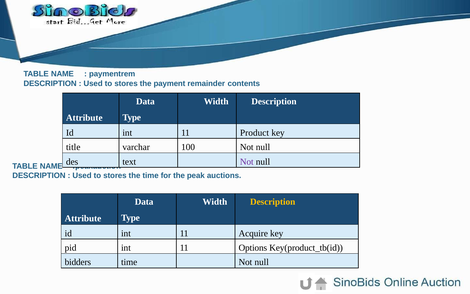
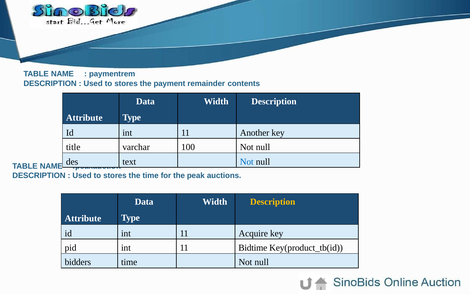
Product: Product -> Another
Not at (247, 162) colour: purple -> blue
Options: Options -> Bidtime
